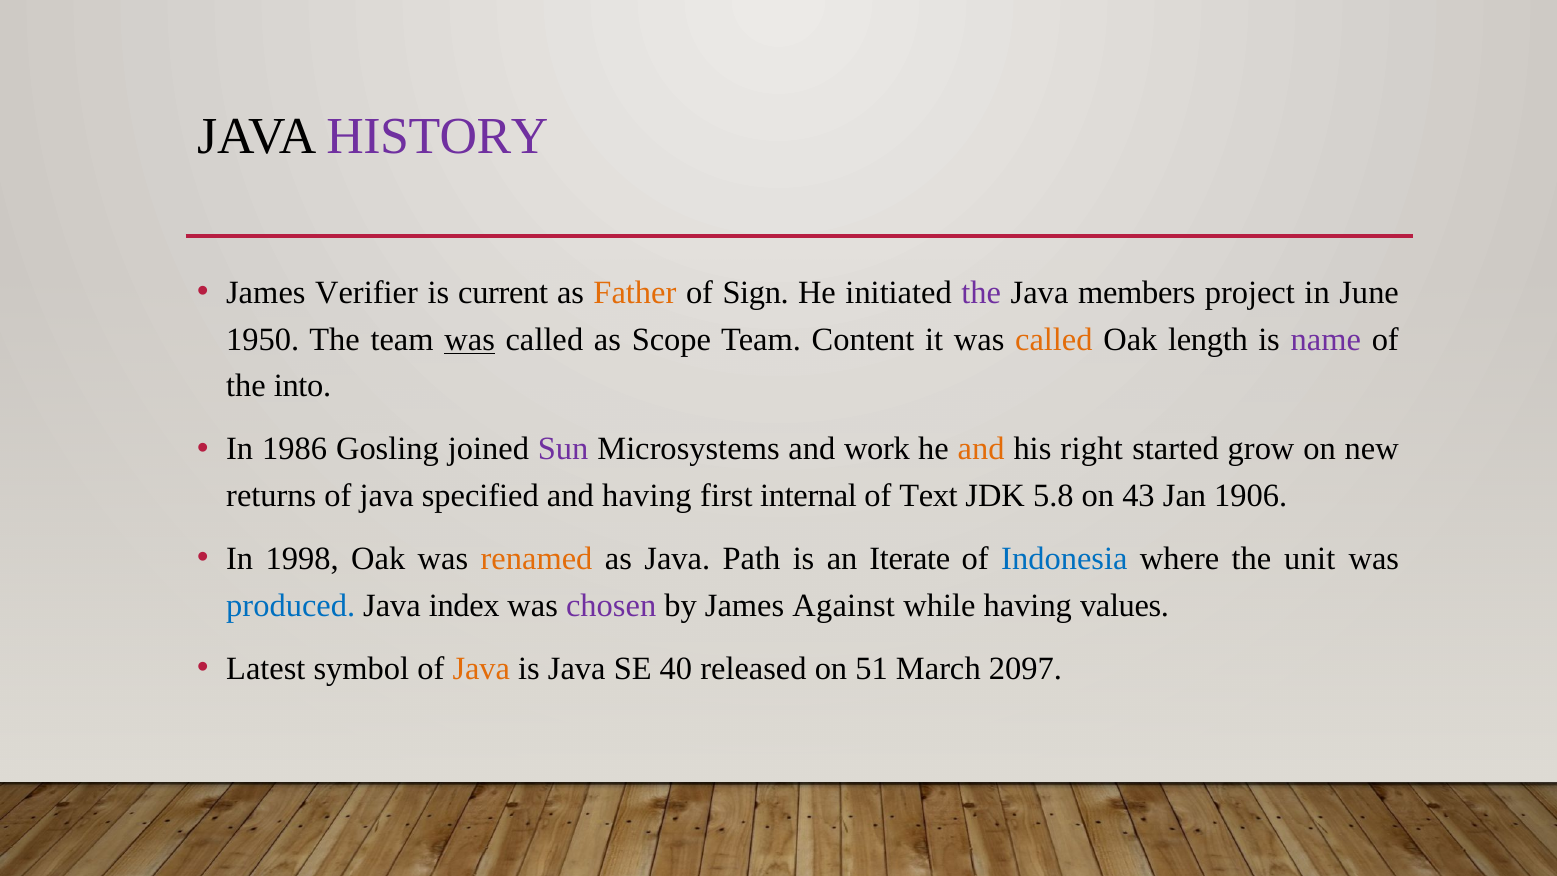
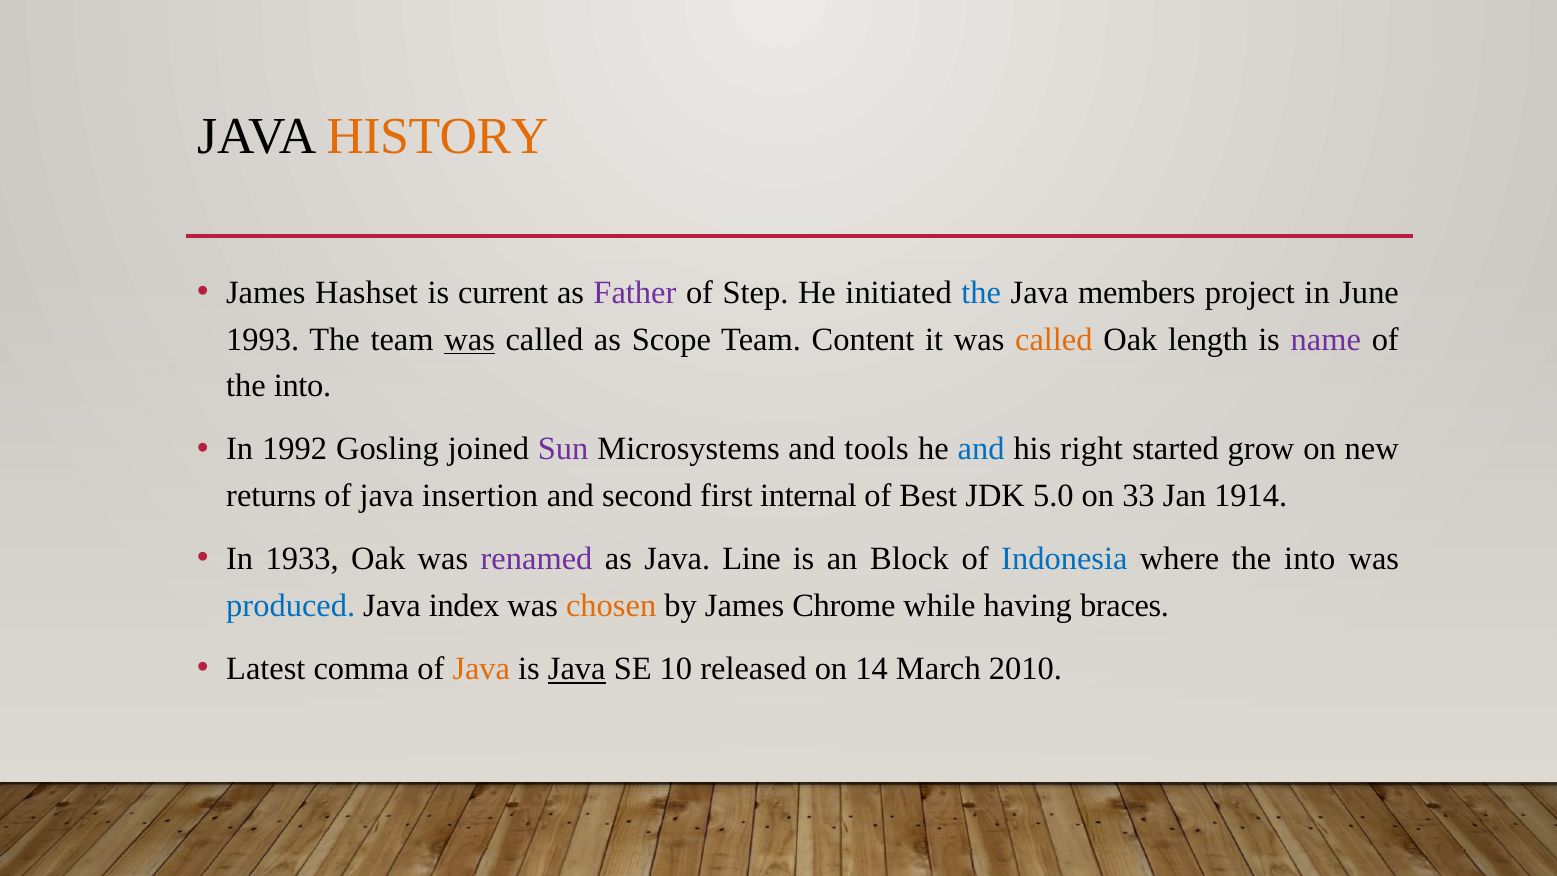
HISTORY colour: purple -> orange
Verifier: Verifier -> Hashset
Father colour: orange -> purple
Sign: Sign -> Step
the at (981, 293) colour: purple -> blue
1950: 1950 -> 1993
1986: 1986 -> 1992
work: work -> tools
and at (981, 449) colour: orange -> blue
specified: specified -> insertion
and having: having -> second
Text: Text -> Best
5.8: 5.8 -> 5.0
43: 43 -> 33
1906: 1906 -> 1914
1998: 1998 -> 1933
renamed colour: orange -> purple
Path: Path -> Line
Iterate: Iterate -> Block
where the unit: unit -> into
chosen colour: purple -> orange
Against: Against -> Chrome
values: values -> braces
symbol: symbol -> comma
Java at (577, 668) underline: none -> present
40: 40 -> 10
51: 51 -> 14
2097: 2097 -> 2010
